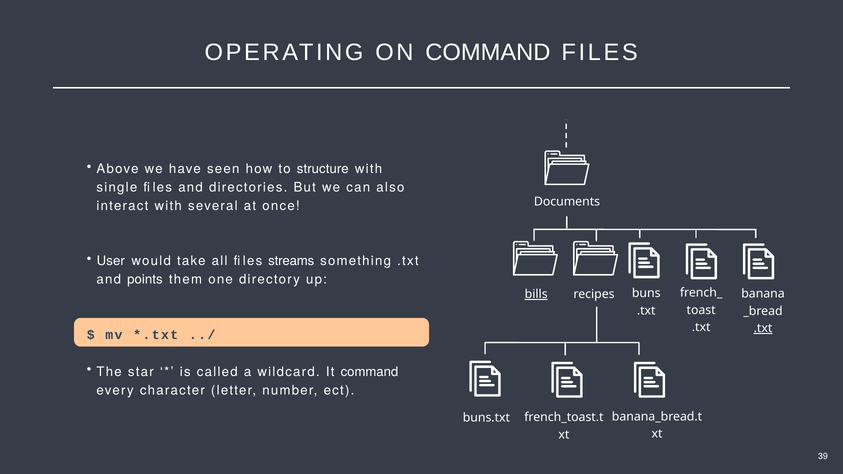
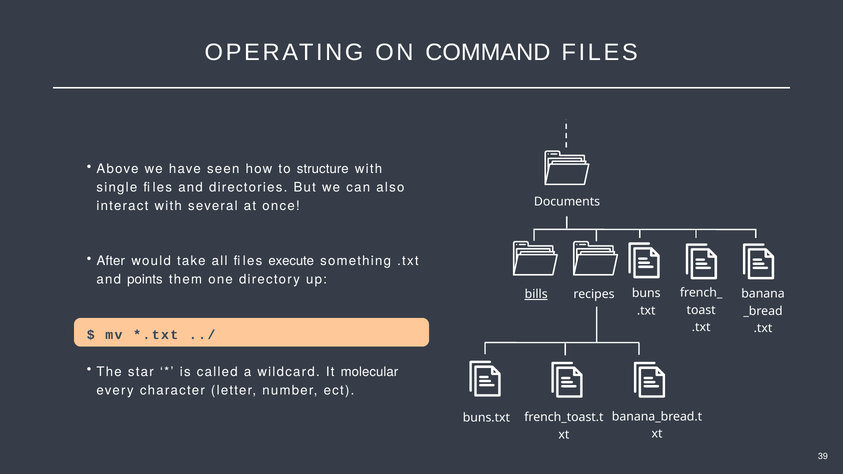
User: User -> After
streams: streams -> execute
.txt at (763, 329) underline: present -> none
It command: command -> molecular
